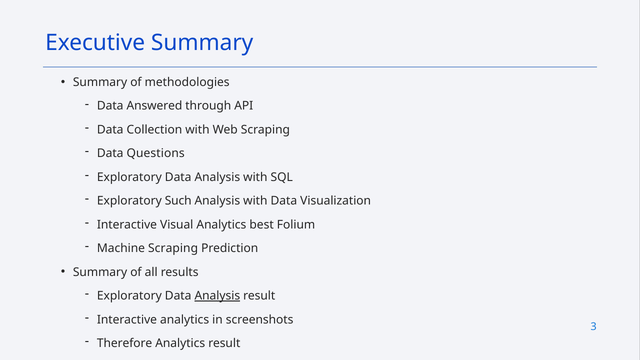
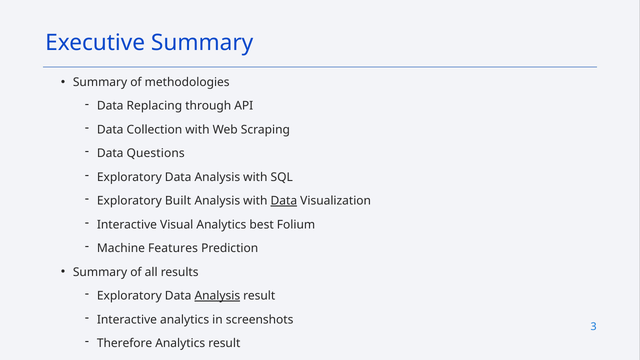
Answered: Answered -> Replacing
Such: Such -> Built
Data at (284, 201) underline: none -> present
Machine Scraping: Scraping -> Features
